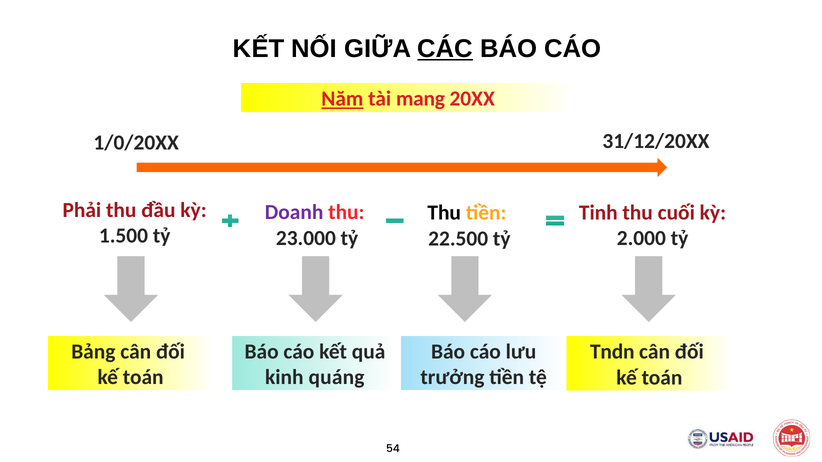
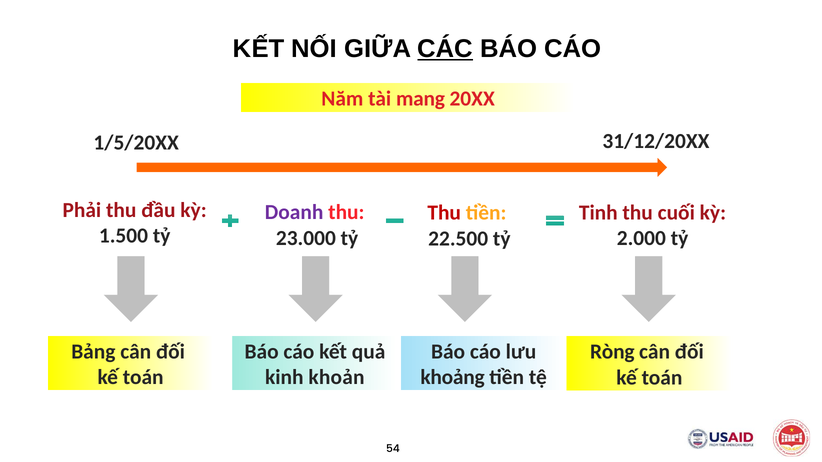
Năm underline: present -> none
1/0/20XX: 1/0/20XX -> 1/5/20XX
Thu at (444, 213) colour: black -> red
Tndn: Tndn -> Ròng
quáng: quáng -> khoản
trưởng: trưởng -> khoảng
